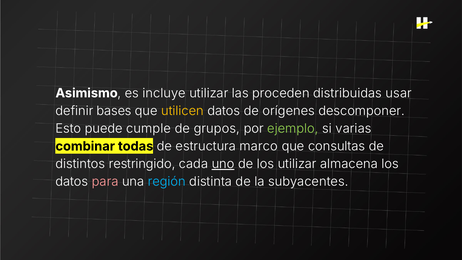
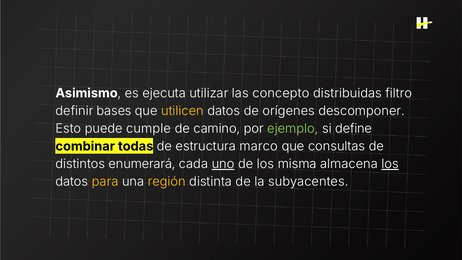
incluye: incluye -> ejecuta
proceden: proceden -> concepto
usar: usar -> filtro
grupos: grupos -> camino
varias: varias -> define
restringido: restringido -> enumerará
los utilizar: utilizar -> misma
los at (390, 164) underline: none -> present
para colour: pink -> yellow
región colour: light blue -> yellow
